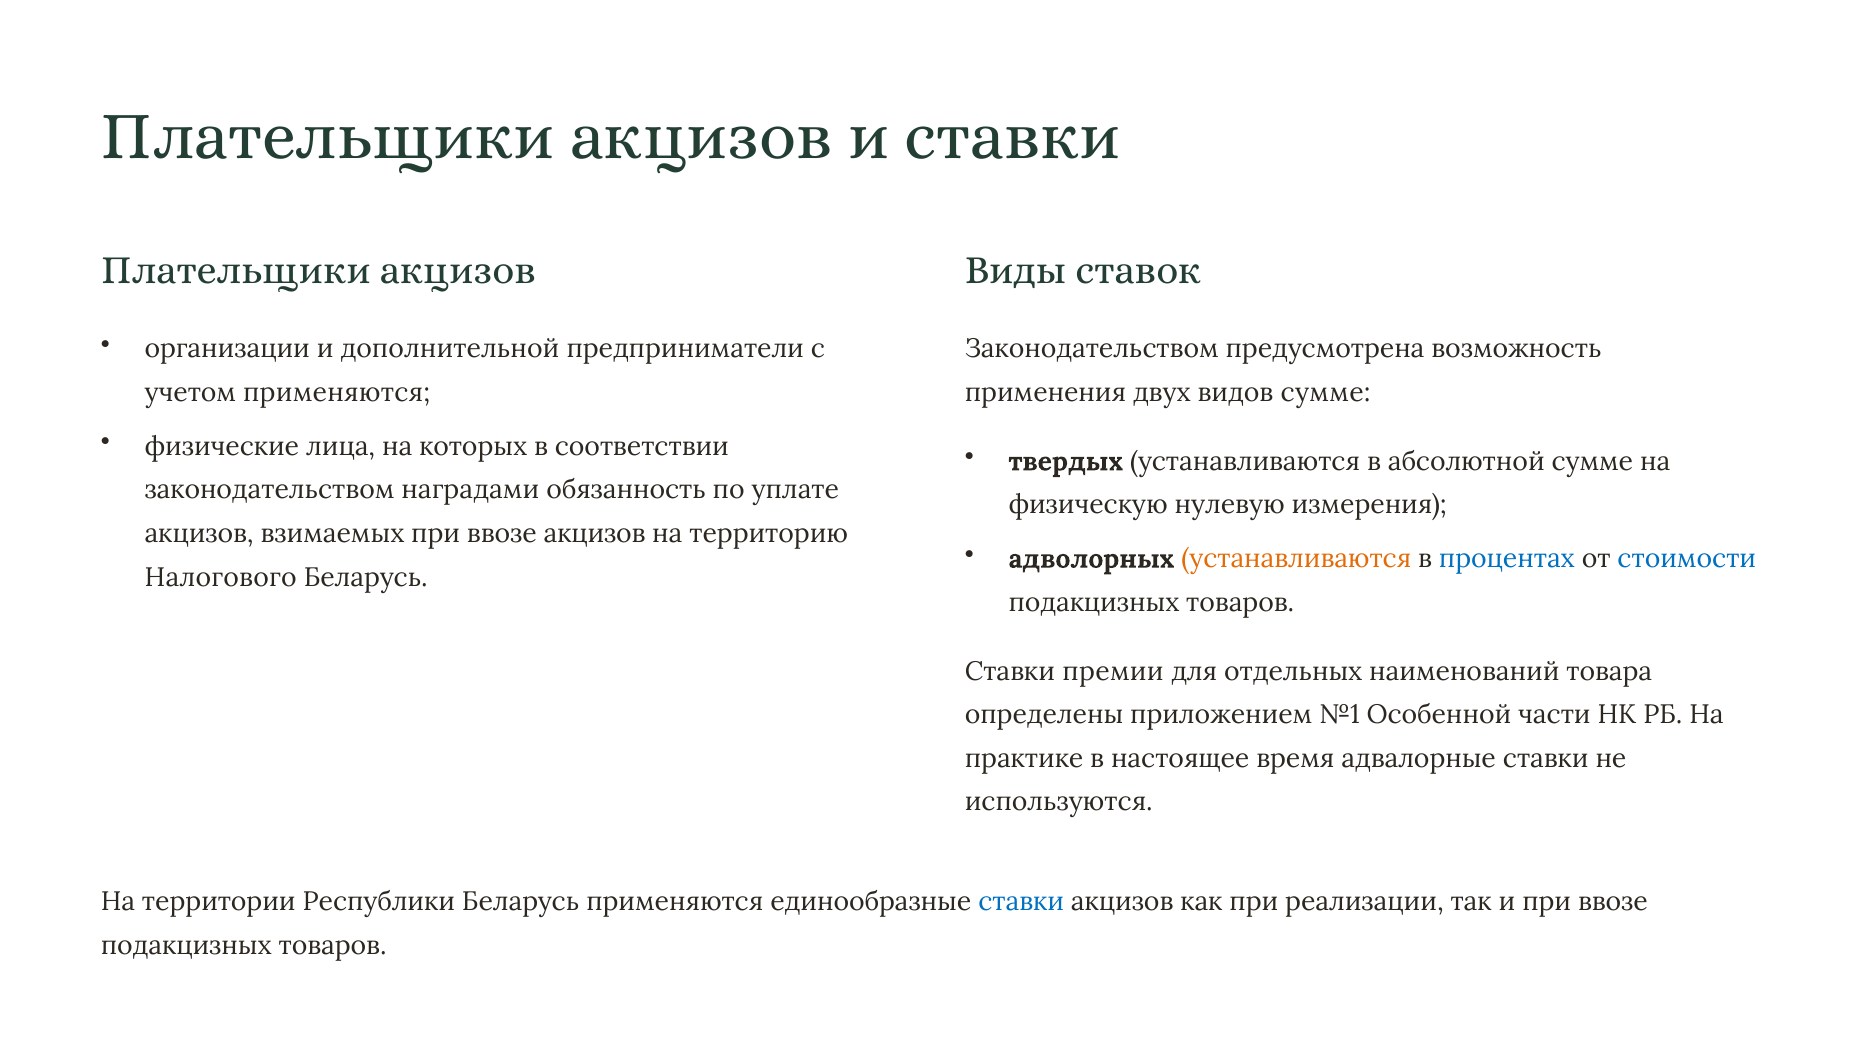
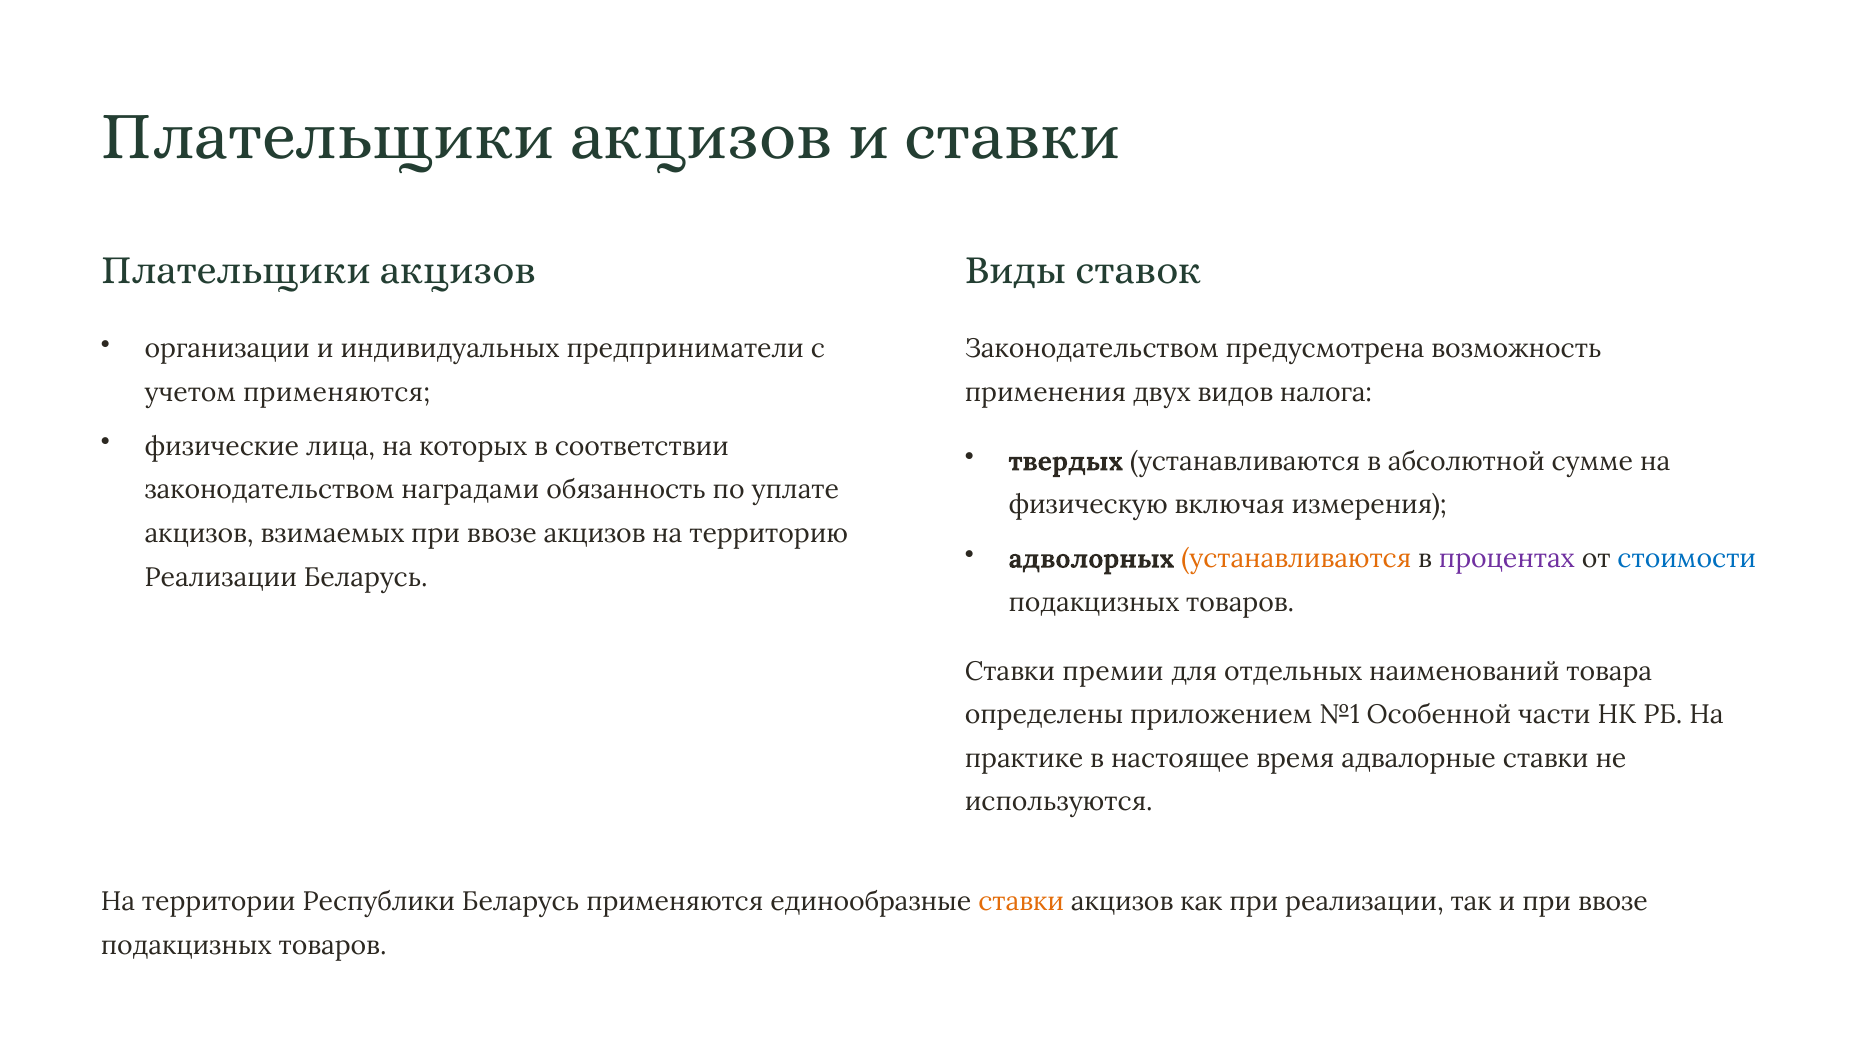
дополнительной: дополнительной -> индивидуальных
видов сумме: сумме -> налога
нулевую: нулевую -> включая
процентах colour: blue -> purple
Налогового at (221, 577): Налогового -> Реализации
ставки at (1021, 902) colour: blue -> orange
